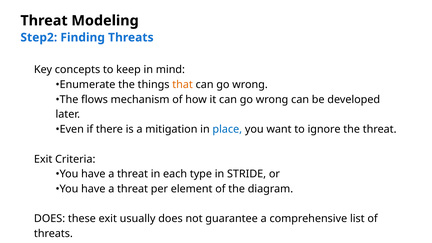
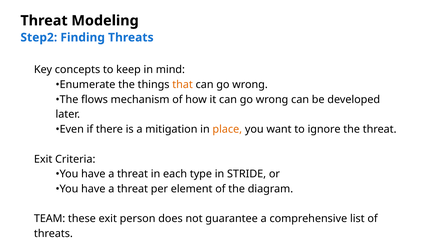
place colour: blue -> orange
DOES at (50, 219): DOES -> TEAM
usually: usually -> person
